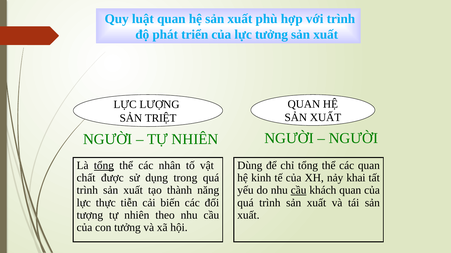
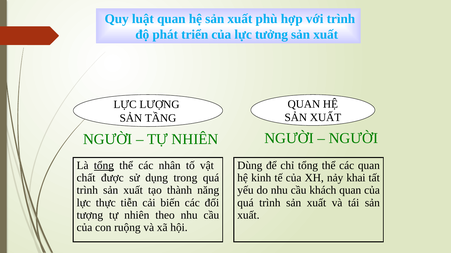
TRIỆT: TRIỆT -> TẦNG
cầu at (299, 191) underline: present -> none
con tưởng: tưởng -> ruộng
